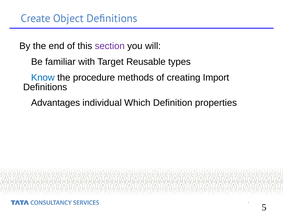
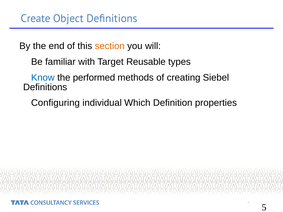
section colour: purple -> orange
procedure: procedure -> performed
Import: Import -> Siebel
Advantages: Advantages -> Configuring
